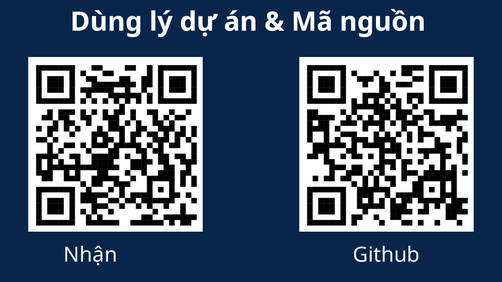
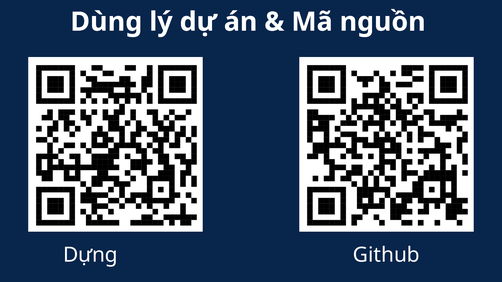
Nhận: Nhận -> Dựng
